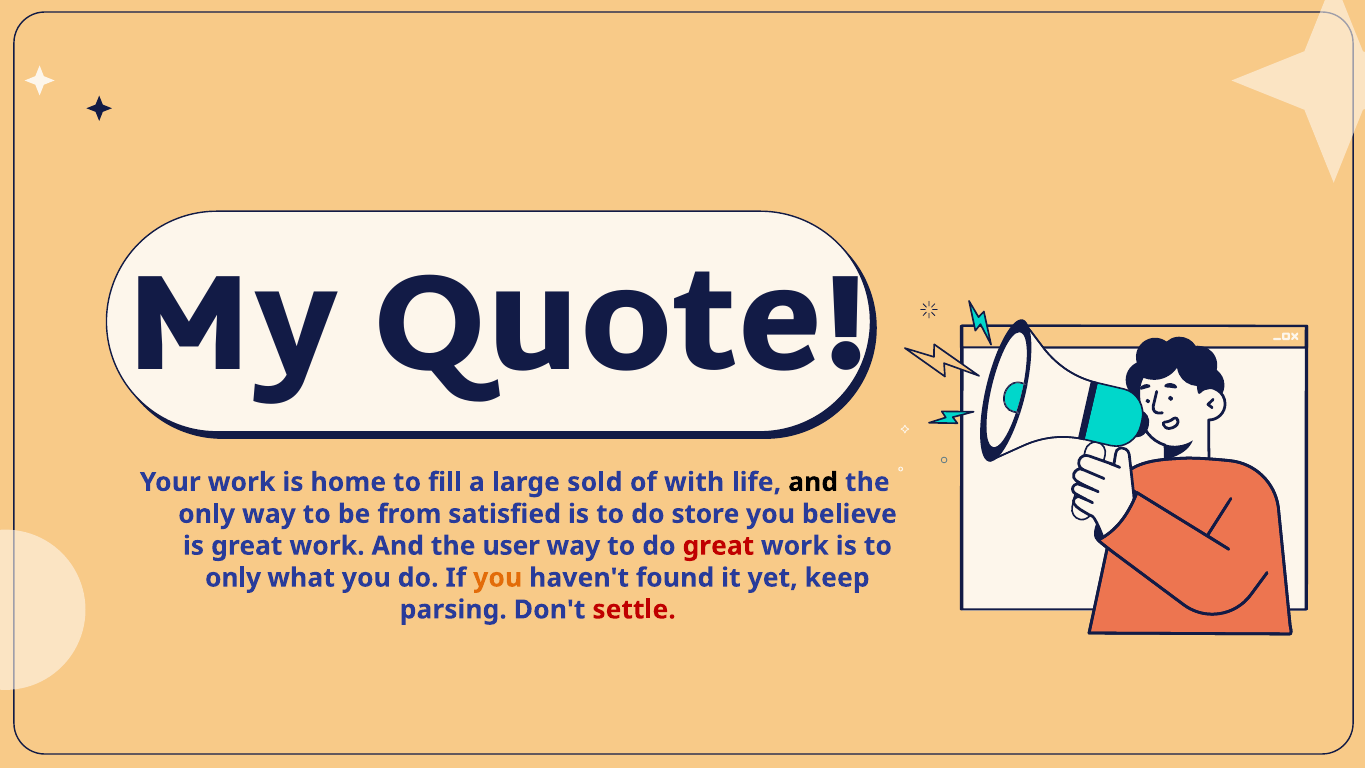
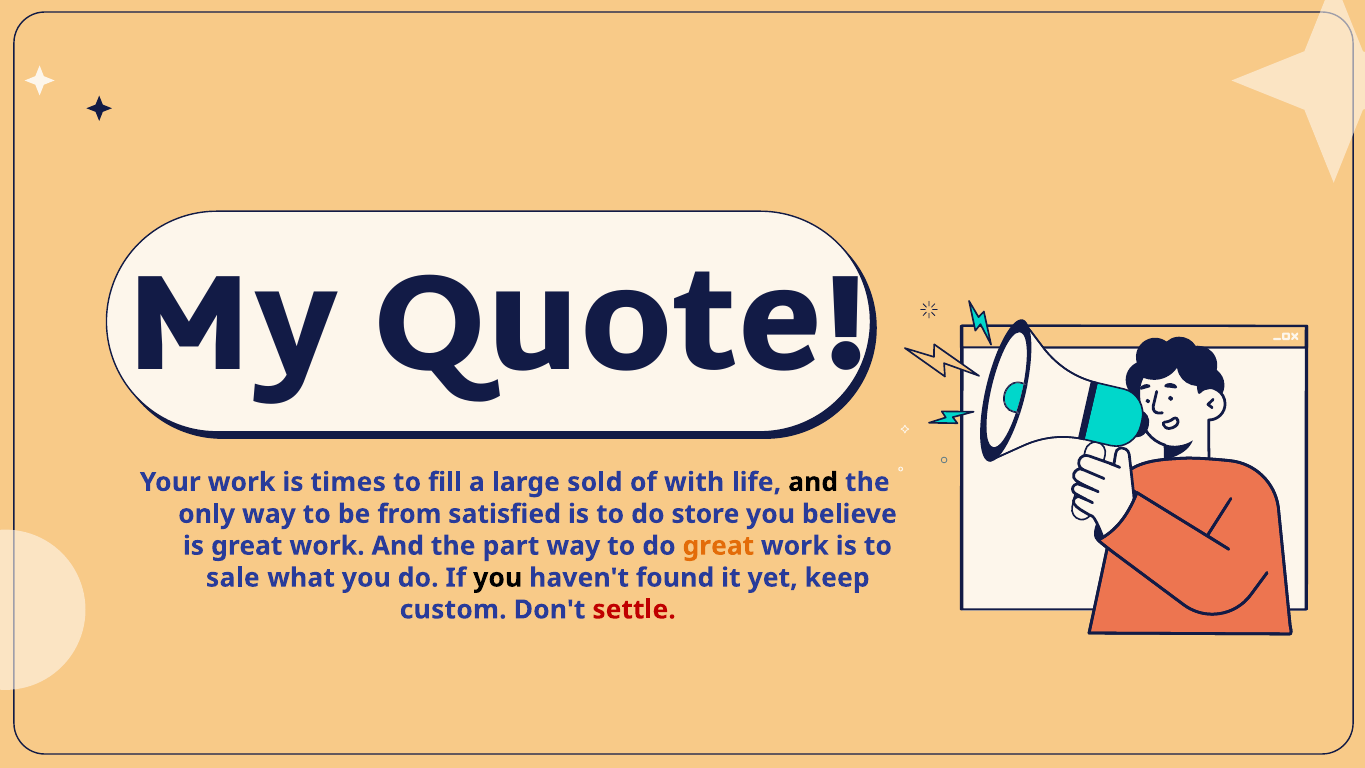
home: home -> times
user: user -> part
great at (718, 546) colour: red -> orange
only at (233, 578): only -> sale
you at (498, 578) colour: orange -> black
parsing: parsing -> custom
